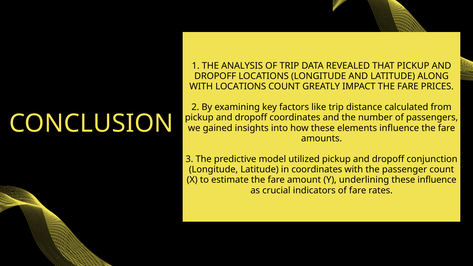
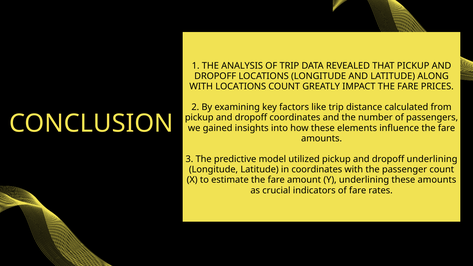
dropoff conjunction: conjunction -> underlining
these influence: influence -> amounts
